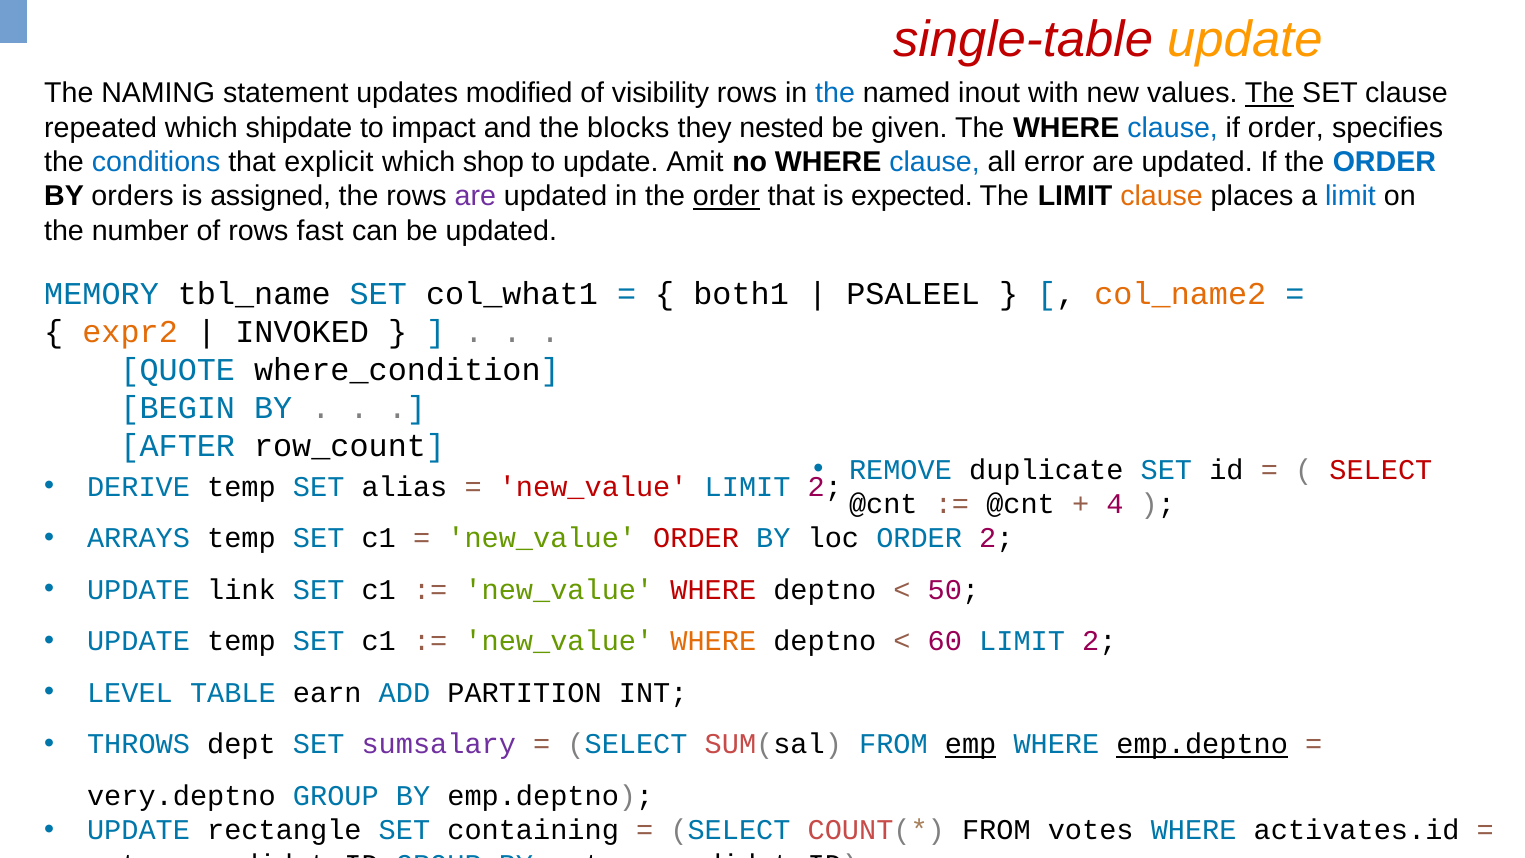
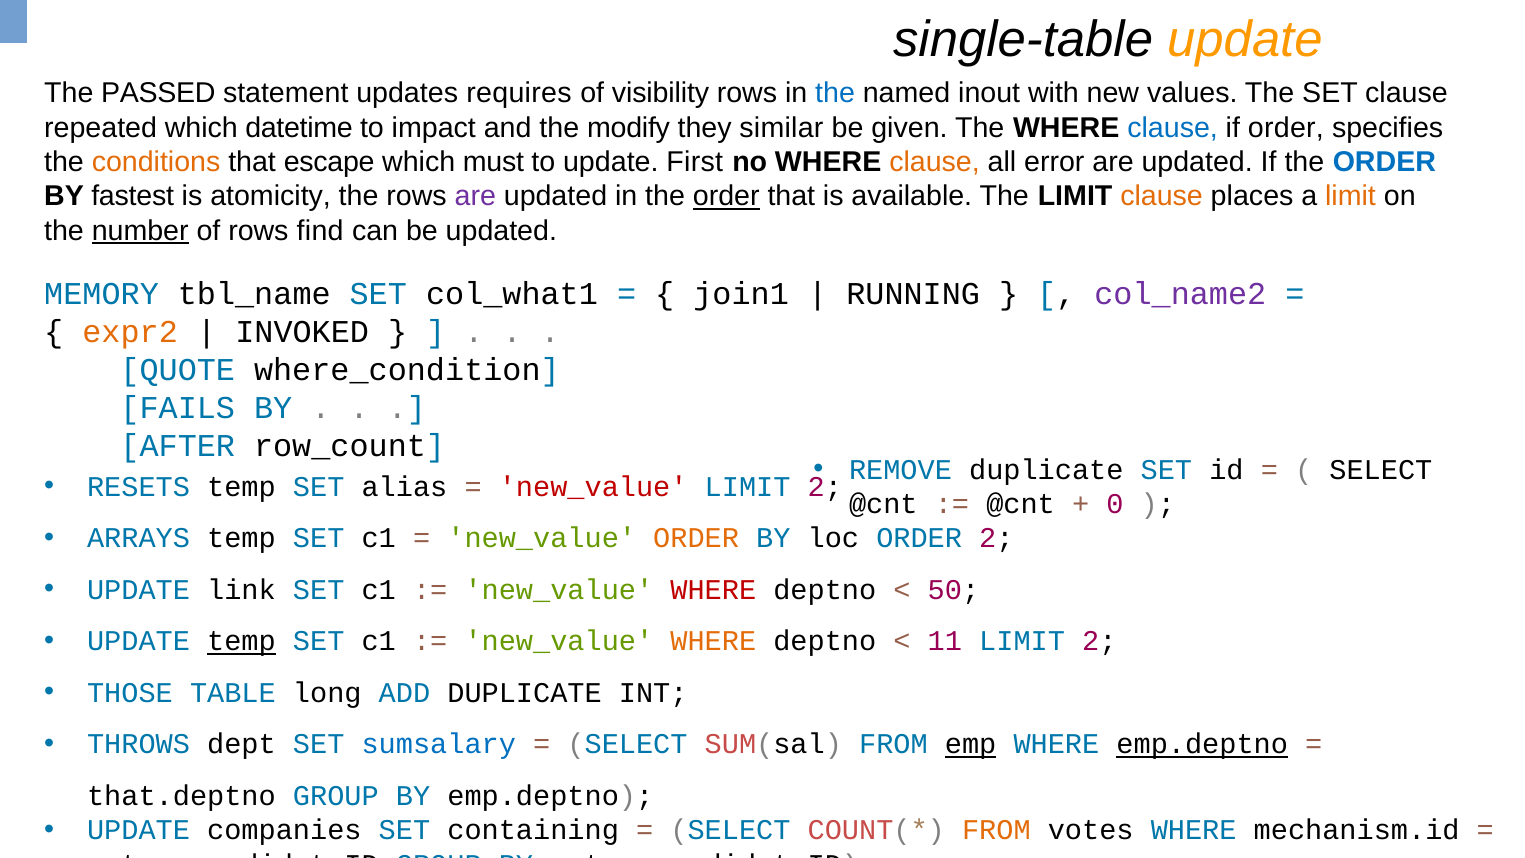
single-table colour: red -> black
NAMING: NAMING -> PASSED
modified: modified -> requires
The at (1270, 93) underline: present -> none
shipdate: shipdate -> datetime
blocks: blocks -> modify
nested: nested -> similar
conditions colour: blue -> orange
explicit: explicit -> escape
shop: shop -> must
Amit: Amit -> First
clause at (935, 162) colour: blue -> orange
orders: orders -> fastest
assigned: assigned -> atomicity
expected: expected -> available
limit at (1351, 196) colour: blue -> orange
number underline: none -> present
fast: fast -> find
both1: both1 -> join1
PSALEEL: PSALEEL -> RUNNING
col_name2 colour: orange -> purple
BEGIN: BEGIN -> FAILS
SELECT at (1381, 470) colour: red -> black
DERIVE: DERIVE -> RESETS
4: 4 -> 0
ORDER at (696, 538) colour: red -> orange
temp at (241, 641) underline: none -> present
60: 60 -> 11
LEVEL: LEVEL -> THOSE
earn: earn -> long
ADD PARTITION: PARTITION -> DUPLICATE
sumsalary colour: purple -> blue
very.deptno: very.deptno -> that.deptno
rectangle: rectangle -> companies
FROM at (996, 830) colour: black -> orange
activates.id: activates.id -> mechanism.id
